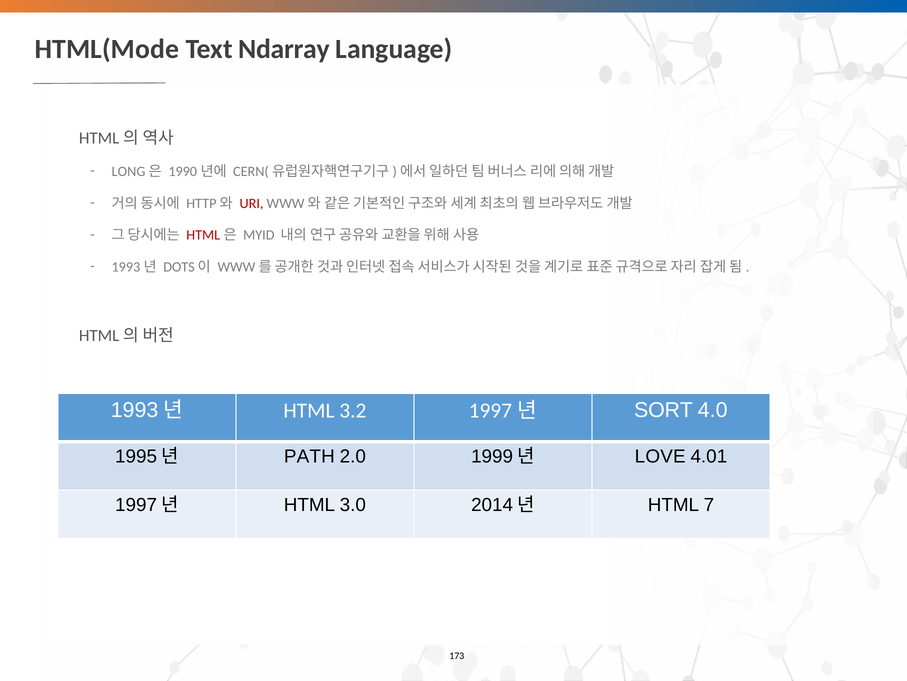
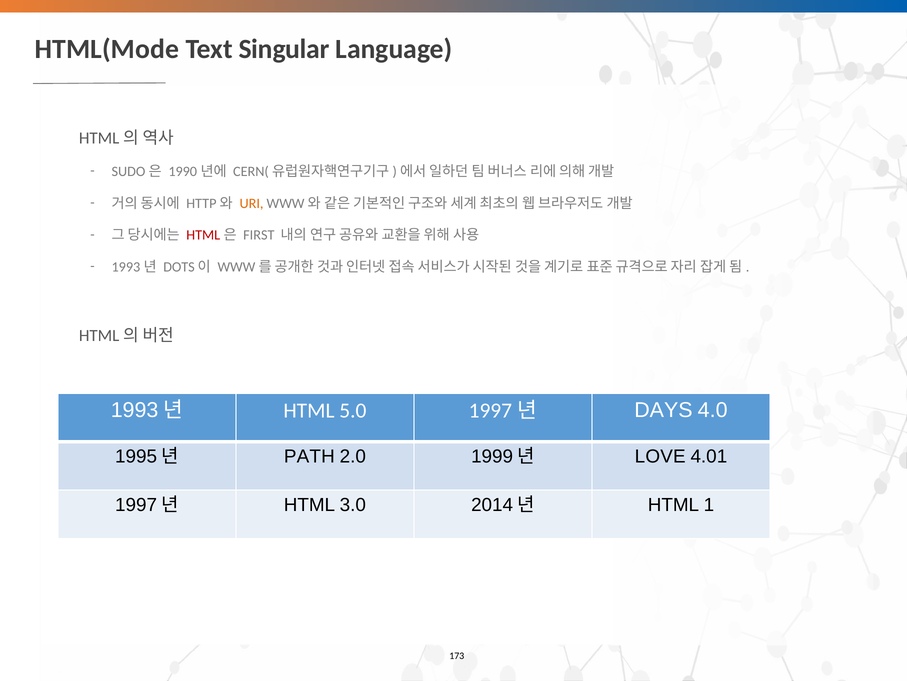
Ndarray: Ndarray -> Singular
LONG: LONG -> SUDO
URI colour: red -> orange
MYID: MYID -> FIRST
3.2: 3.2 -> 5.0
SORT: SORT -> DAYS
7: 7 -> 1
